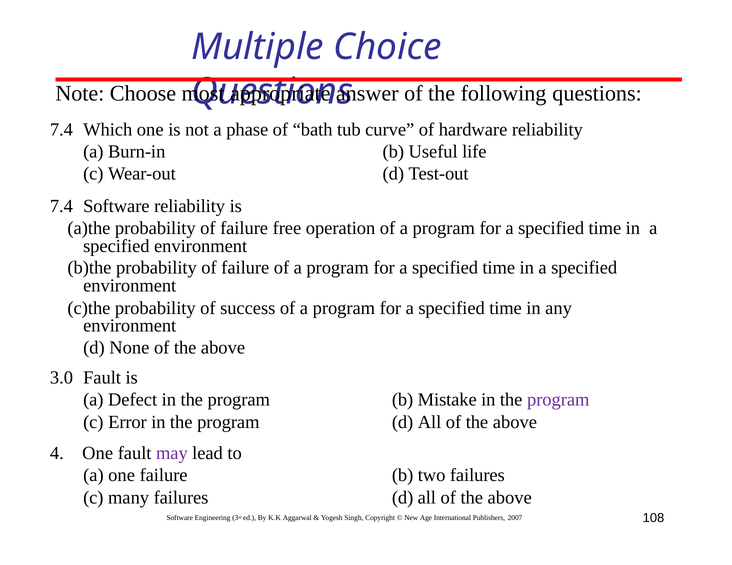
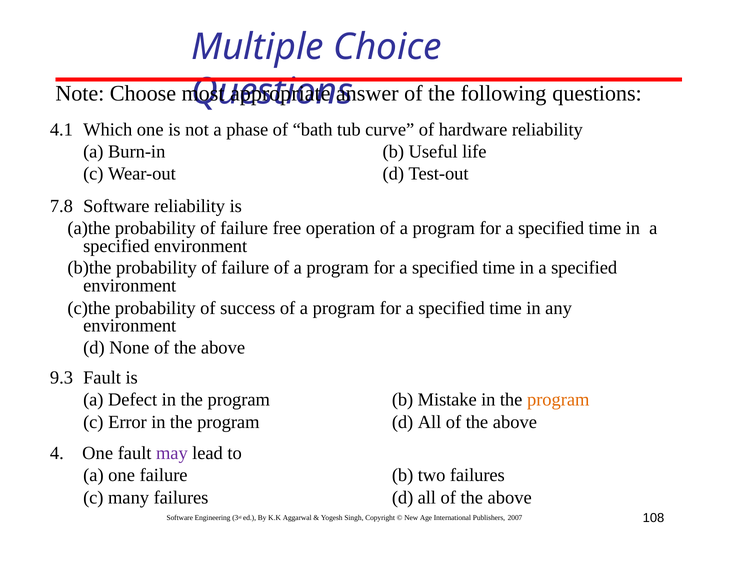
7.4 at (61, 130): 7.4 -> 4.1
7.4 at (61, 206): 7.4 -> 7.8
3.0: 3.0 -> 9.3
program at (558, 400) colour: purple -> orange
